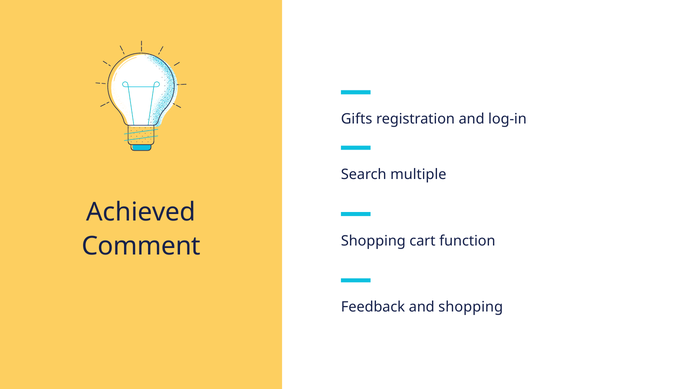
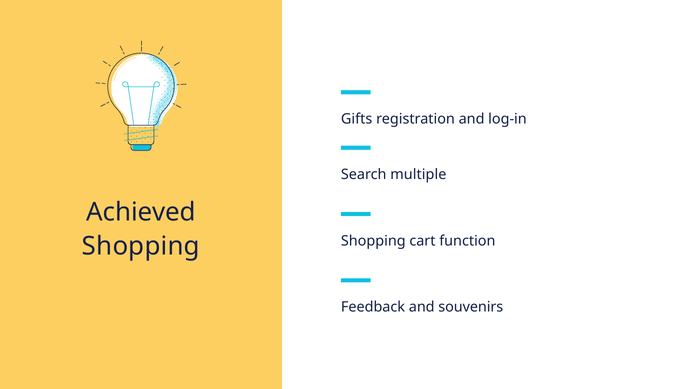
Comment at (141, 246): Comment -> Shopping
and shopping: shopping -> souvenirs
